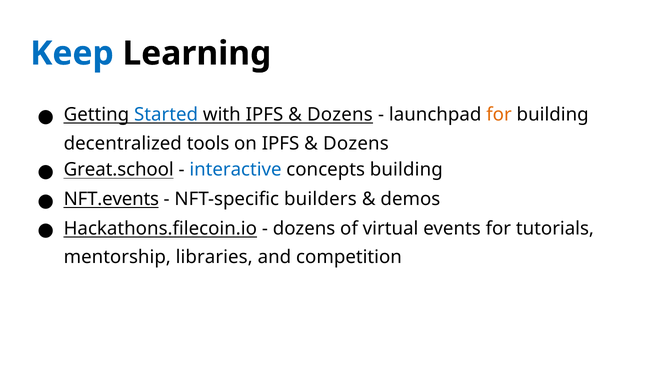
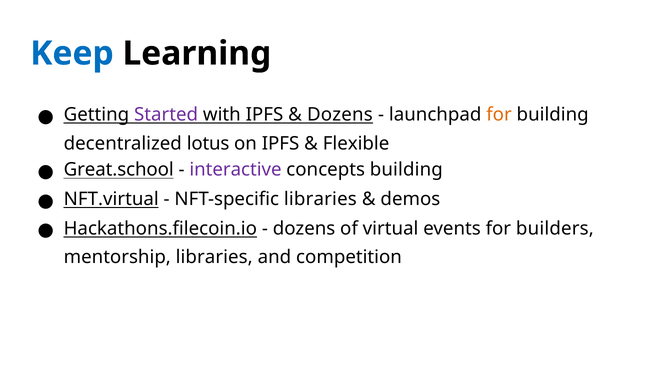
Started colour: blue -> purple
tools: tools -> lotus
Dozens at (356, 144): Dozens -> Flexible
interactive colour: blue -> purple
NFT.events: NFT.events -> NFT.virtual
NFT-specific builders: builders -> libraries
tutorials: tutorials -> builders
